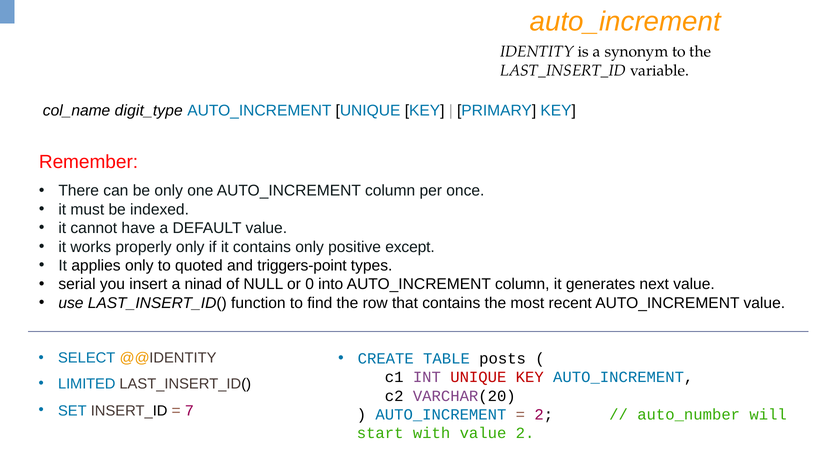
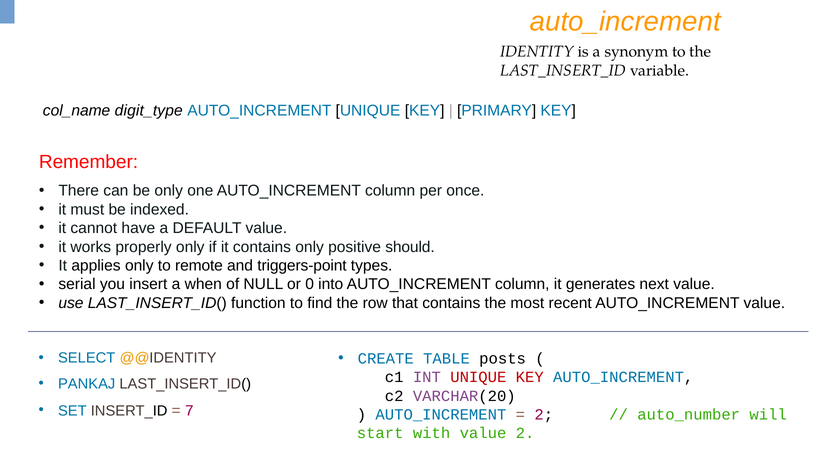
except: except -> should
quoted: quoted -> remote
ninad: ninad -> when
LIMITED: LIMITED -> PANKAJ
